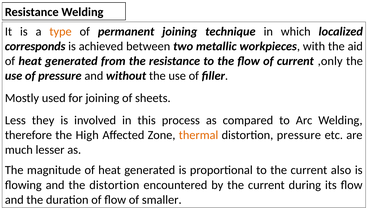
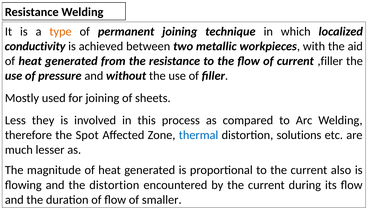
corresponds: corresponds -> conductivity
,only: ,only -> ,filler
High: High -> Spot
thermal colour: orange -> blue
distortion pressure: pressure -> solutions
